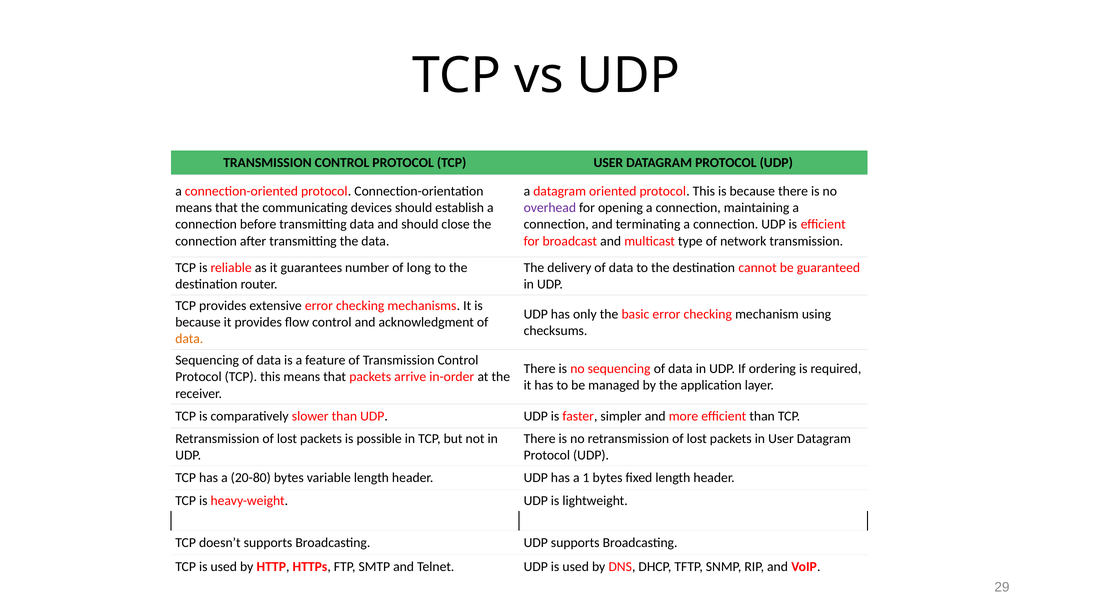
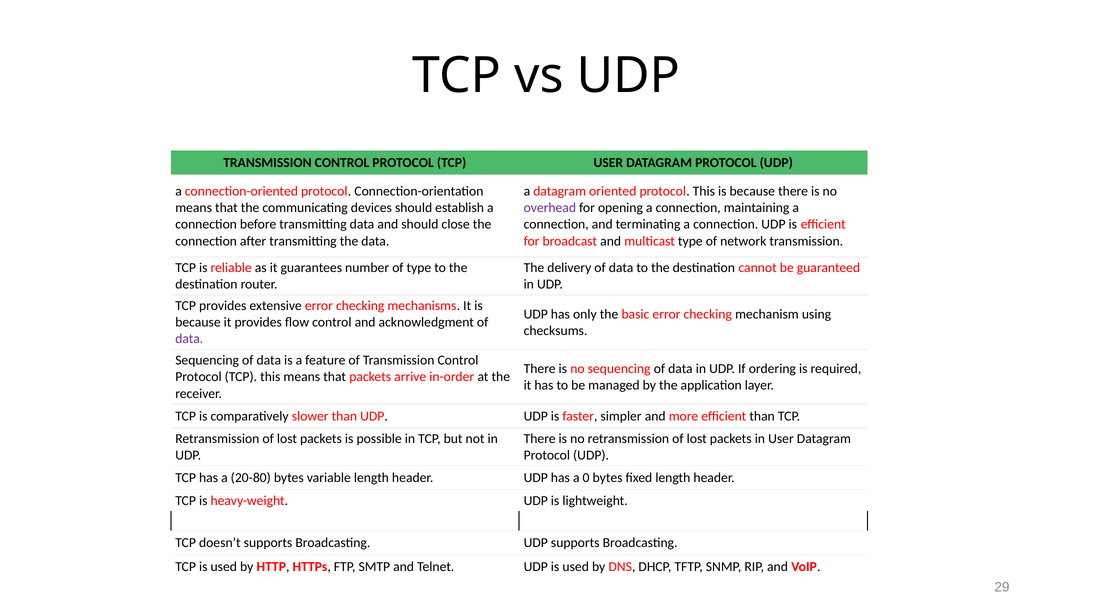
of long: long -> type
data at (189, 339) colour: orange -> purple
1: 1 -> 0
